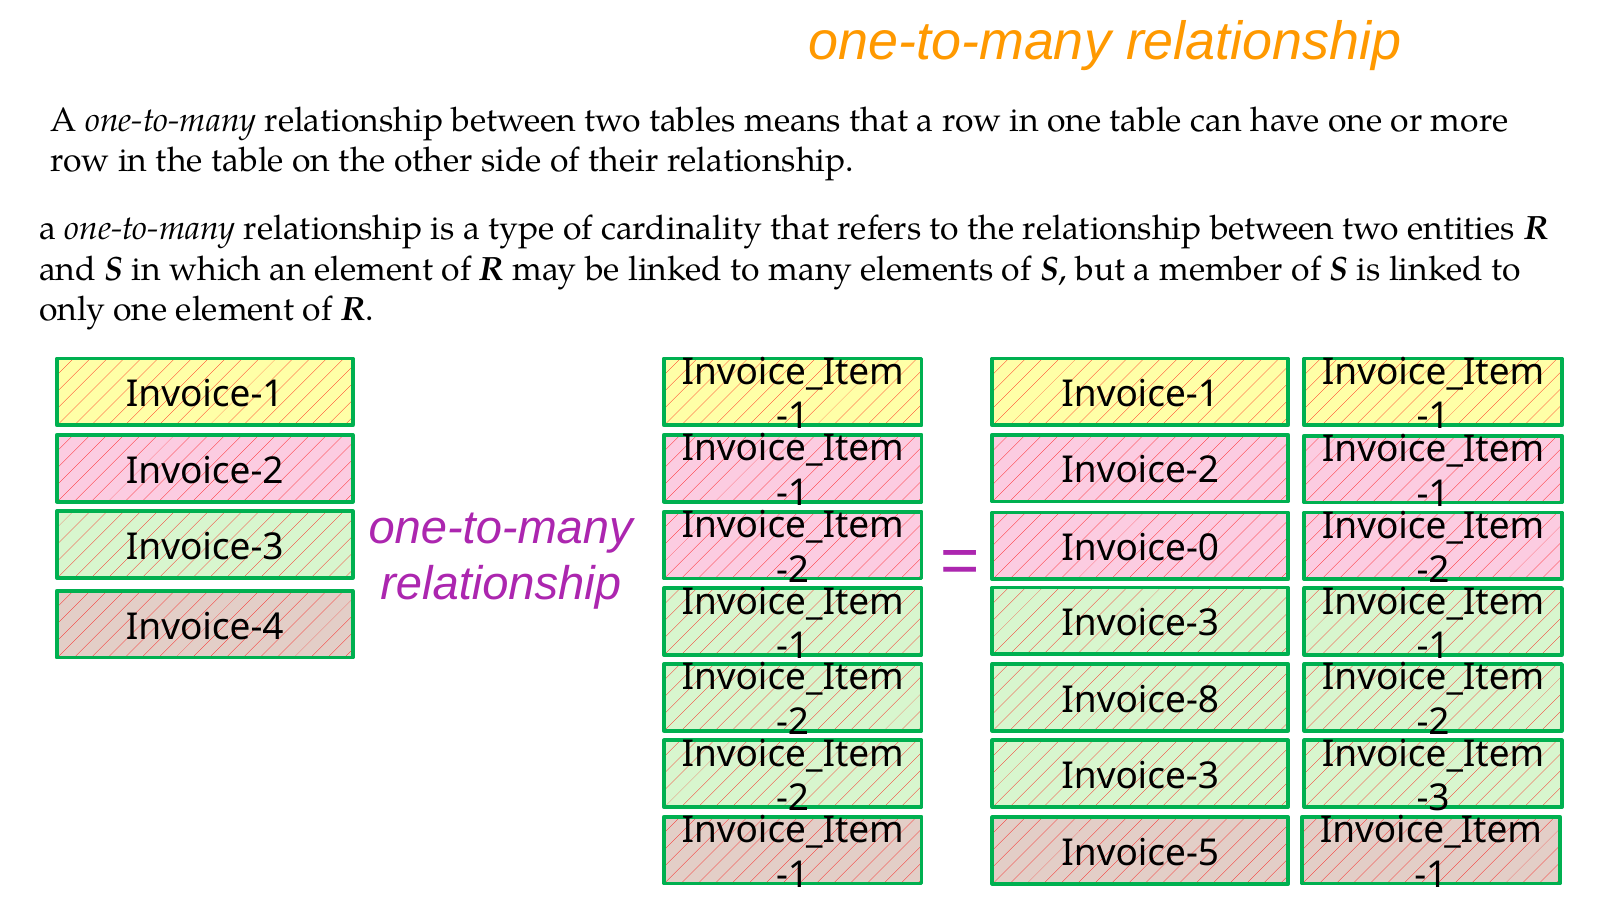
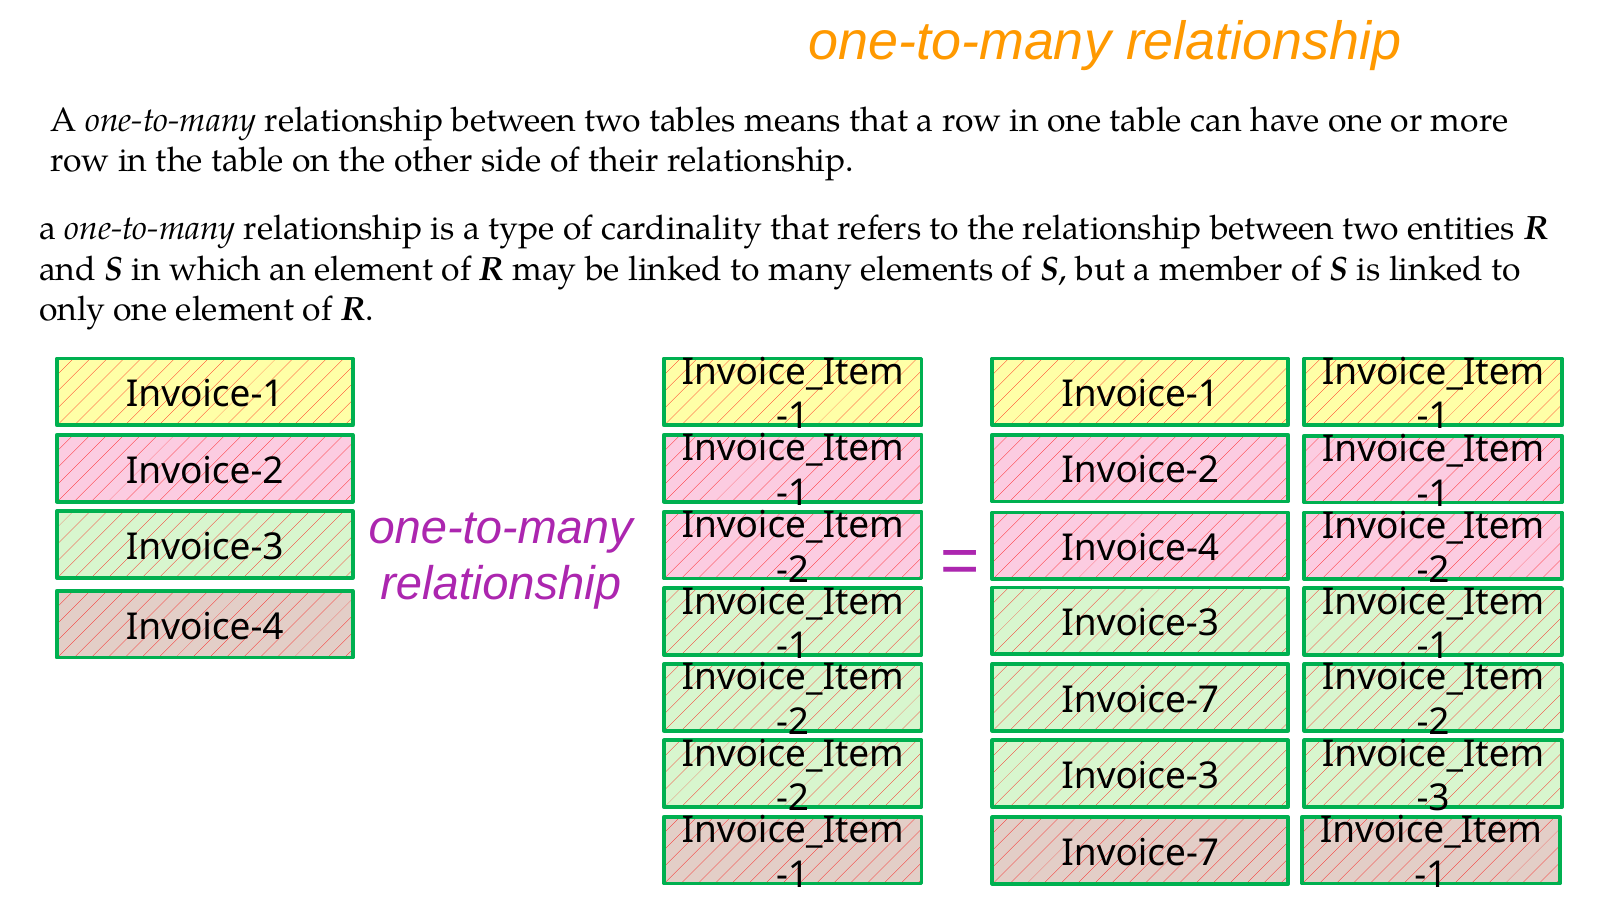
Invoice-0 at (1140, 548): Invoice-0 -> Invoice-4
Invoice-8 at (1140, 700): Invoice-8 -> Invoice-7
Invoice-5 at (1140, 853): Invoice-5 -> Invoice-7
